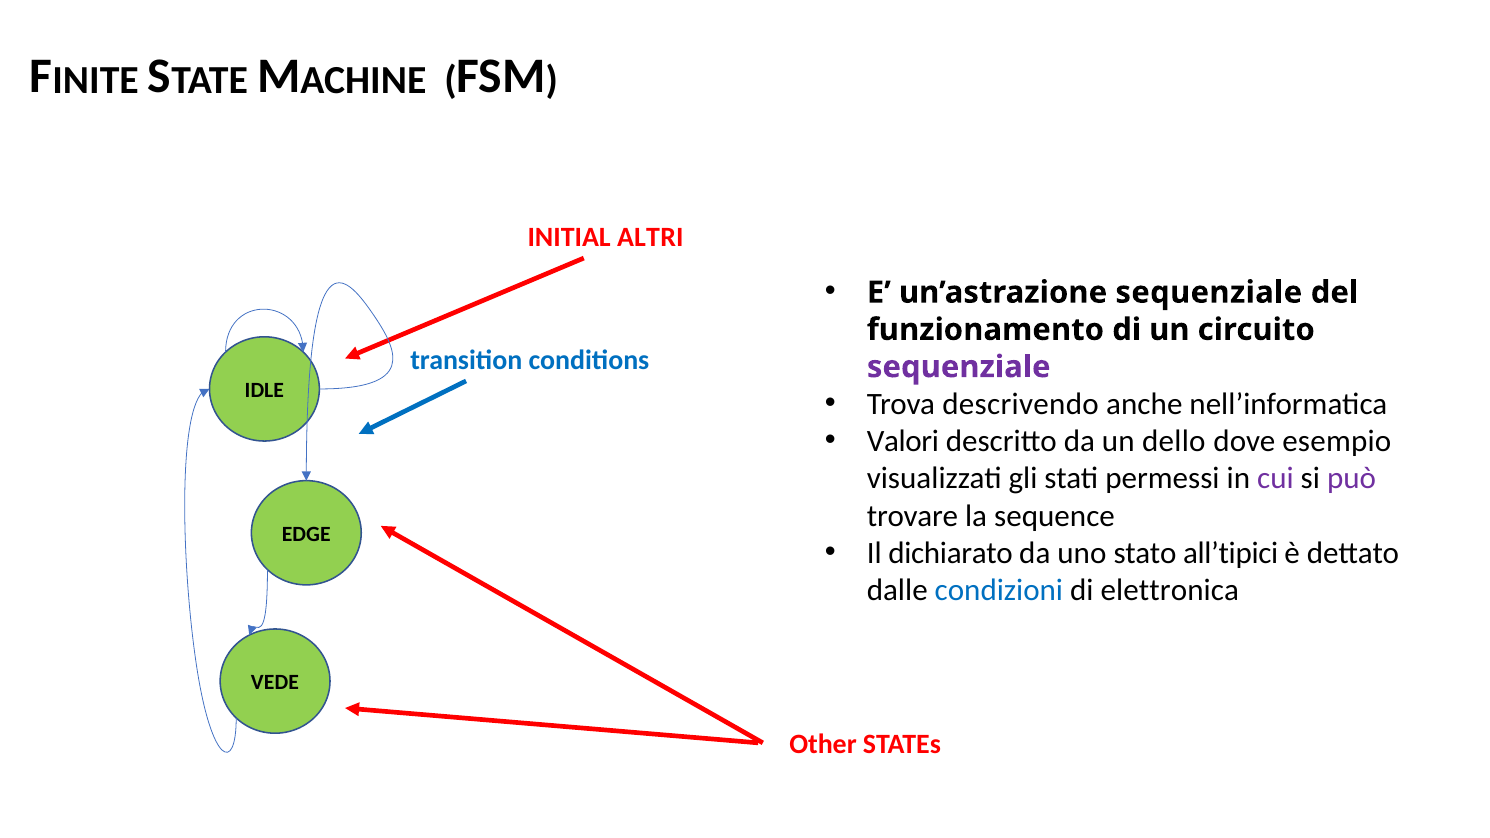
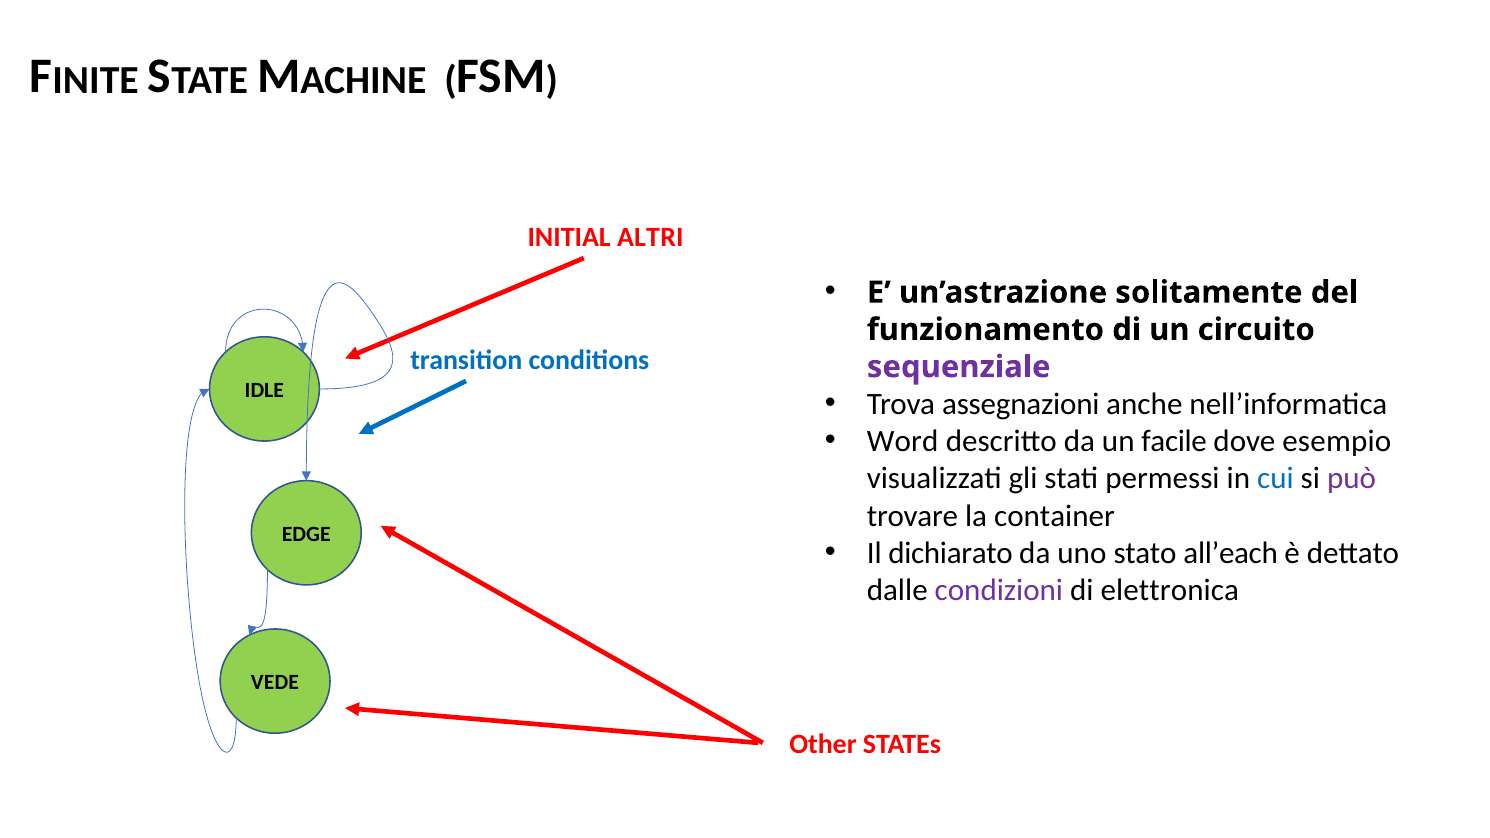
un’astrazione sequenziale: sequenziale -> solitamente
descrivendo: descrivendo -> assegnazioni
Valori: Valori -> Word
dello: dello -> facile
cui colour: purple -> blue
sequence: sequence -> container
all’tipici: all’tipici -> all’each
condizioni colour: blue -> purple
